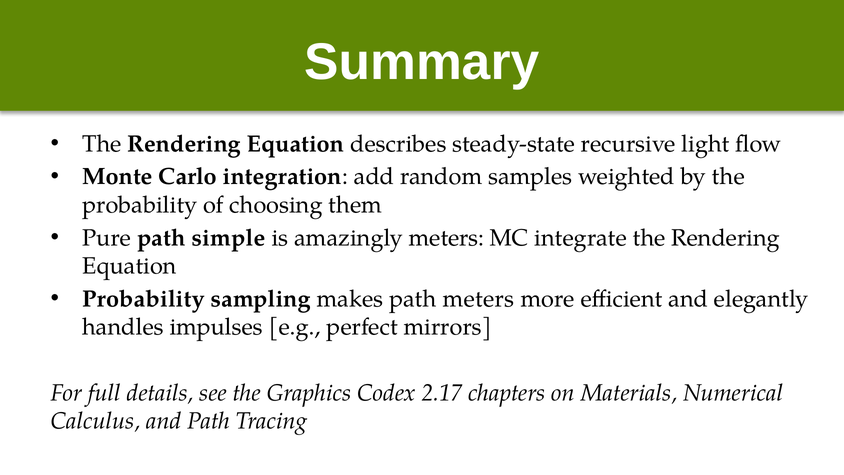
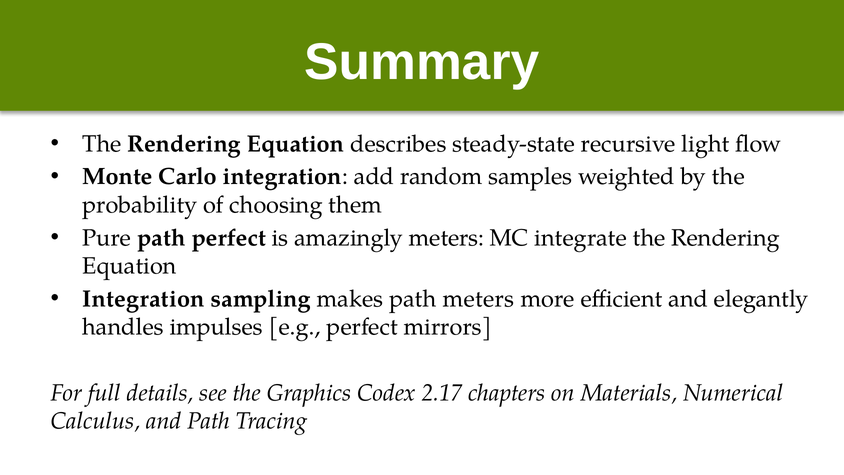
path simple: simple -> perfect
Probability at (144, 299): Probability -> Integration
